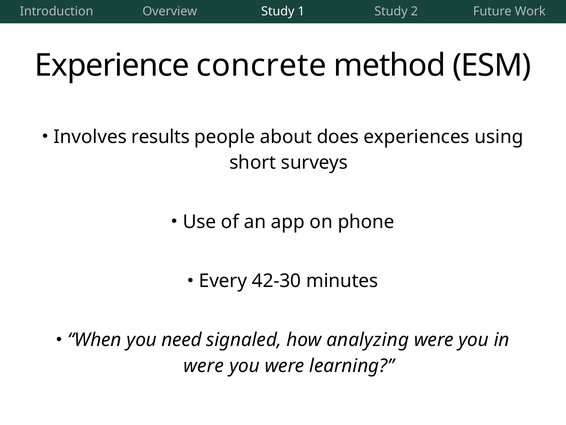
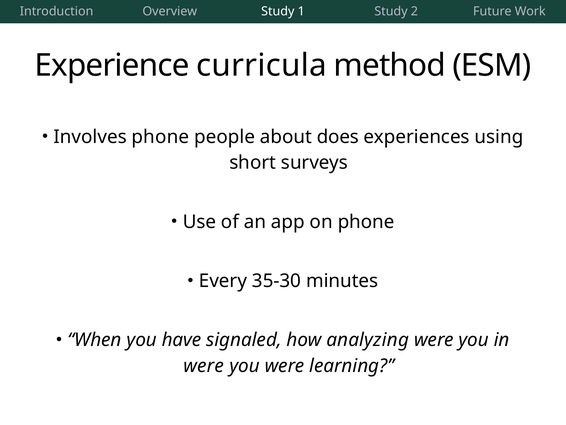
concrete: concrete -> curricula
Involves results: results -> phone
42-30: 42-30 -> 35-30
need: need -> have
